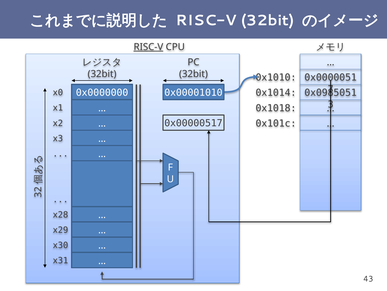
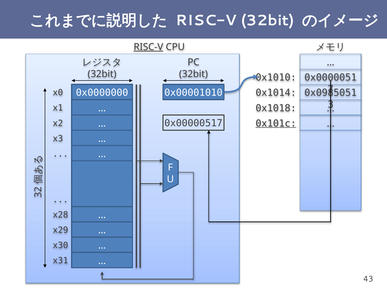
0x101c underline: none -> present
